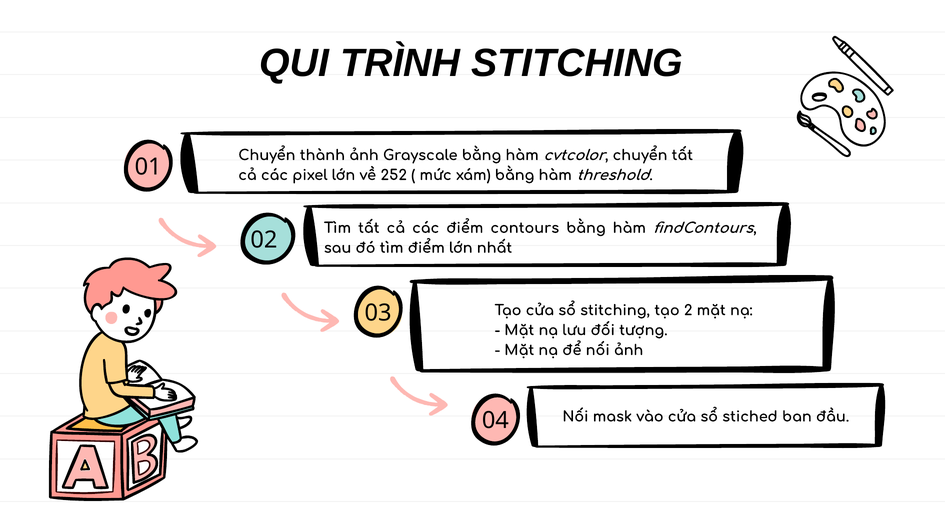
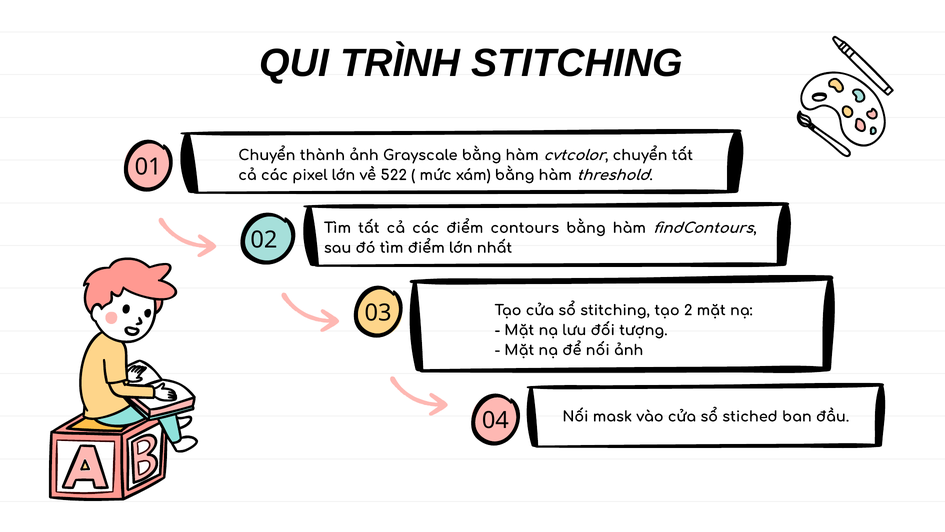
252: 252 -> 522
